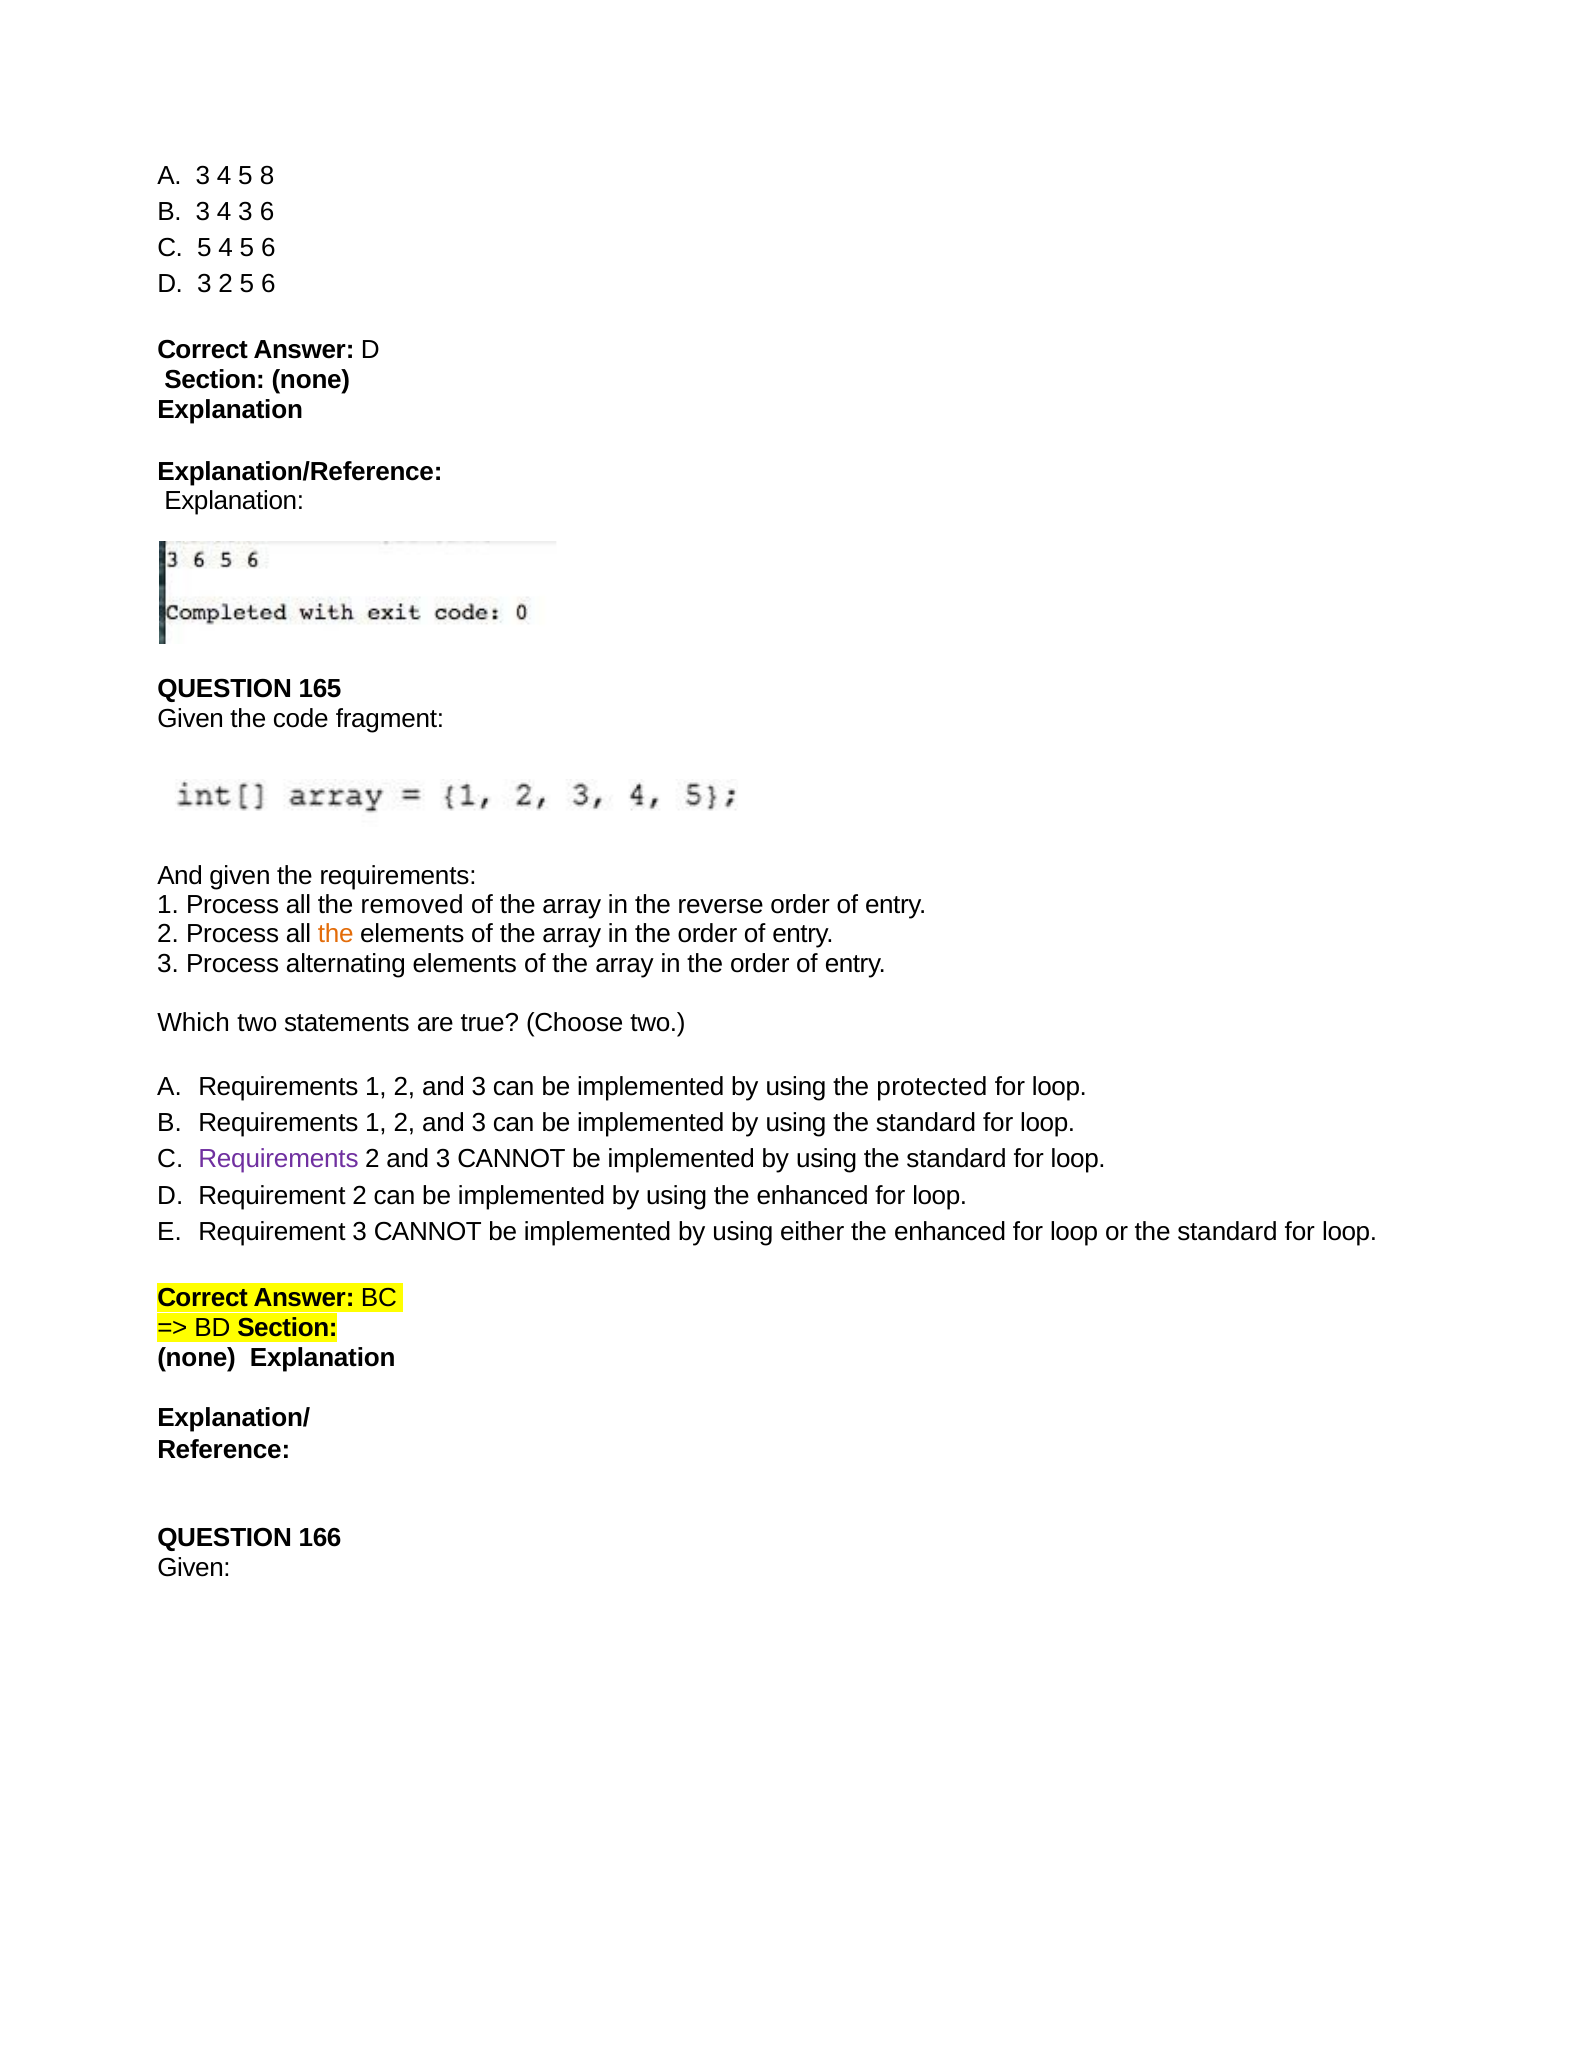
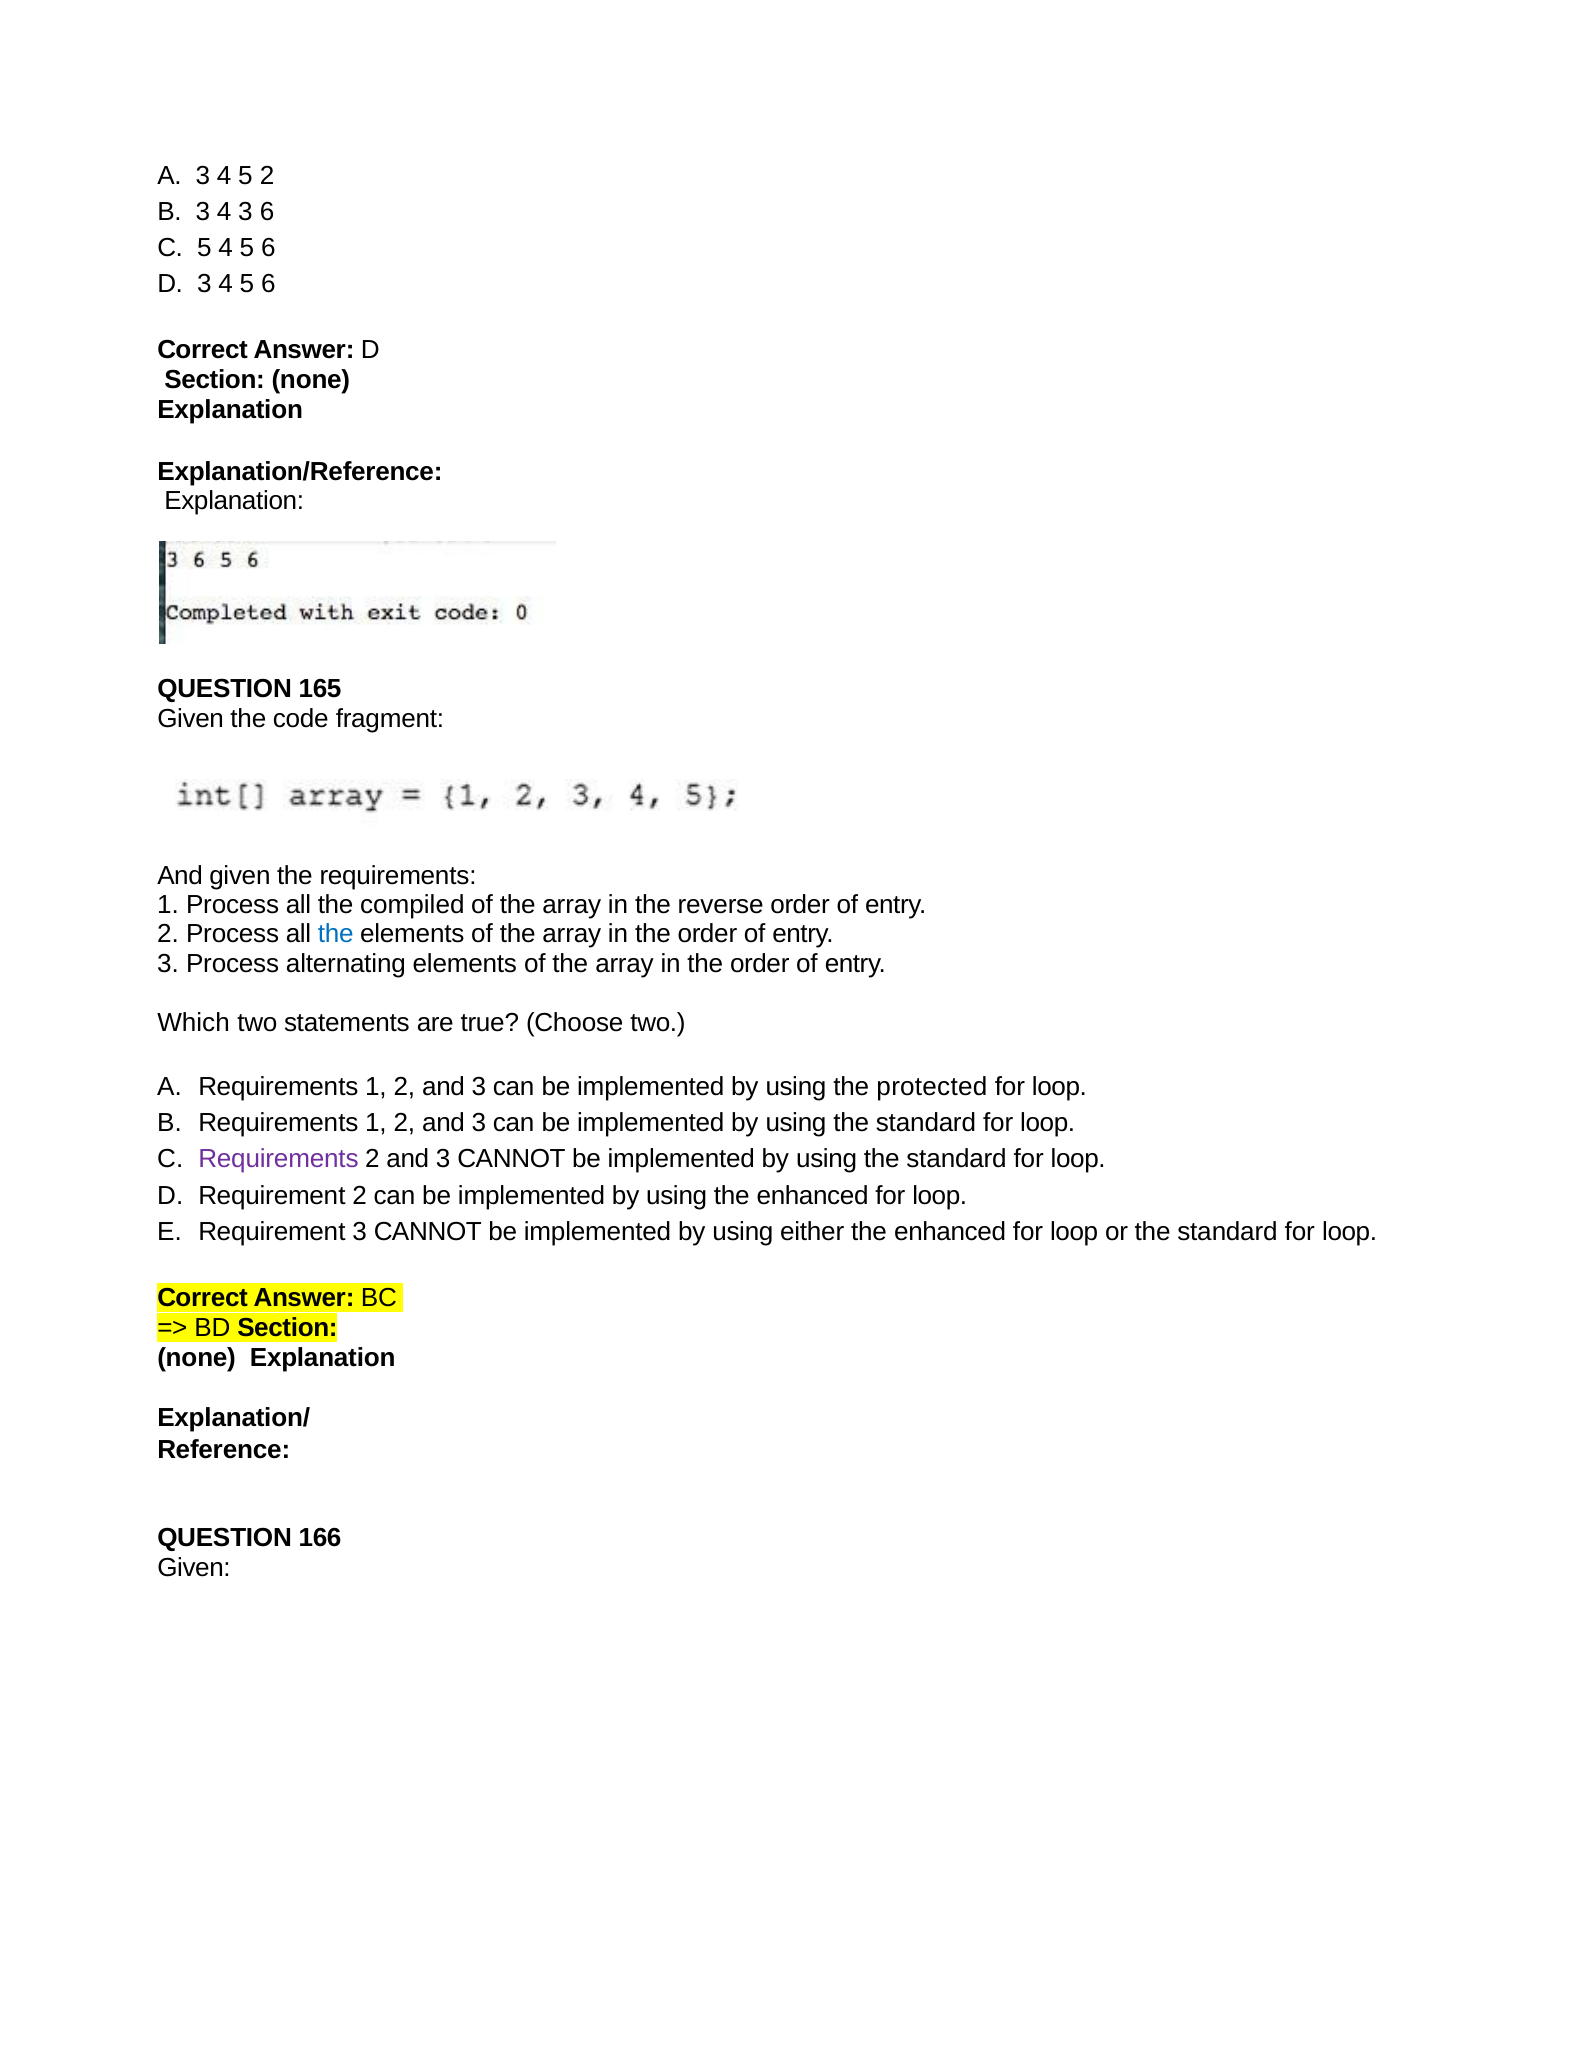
5 8: 8 -> 2
D 3 2: 2 -> 4
removed: removed -> compiled
the at (336, 934) colour: orange -> blue
